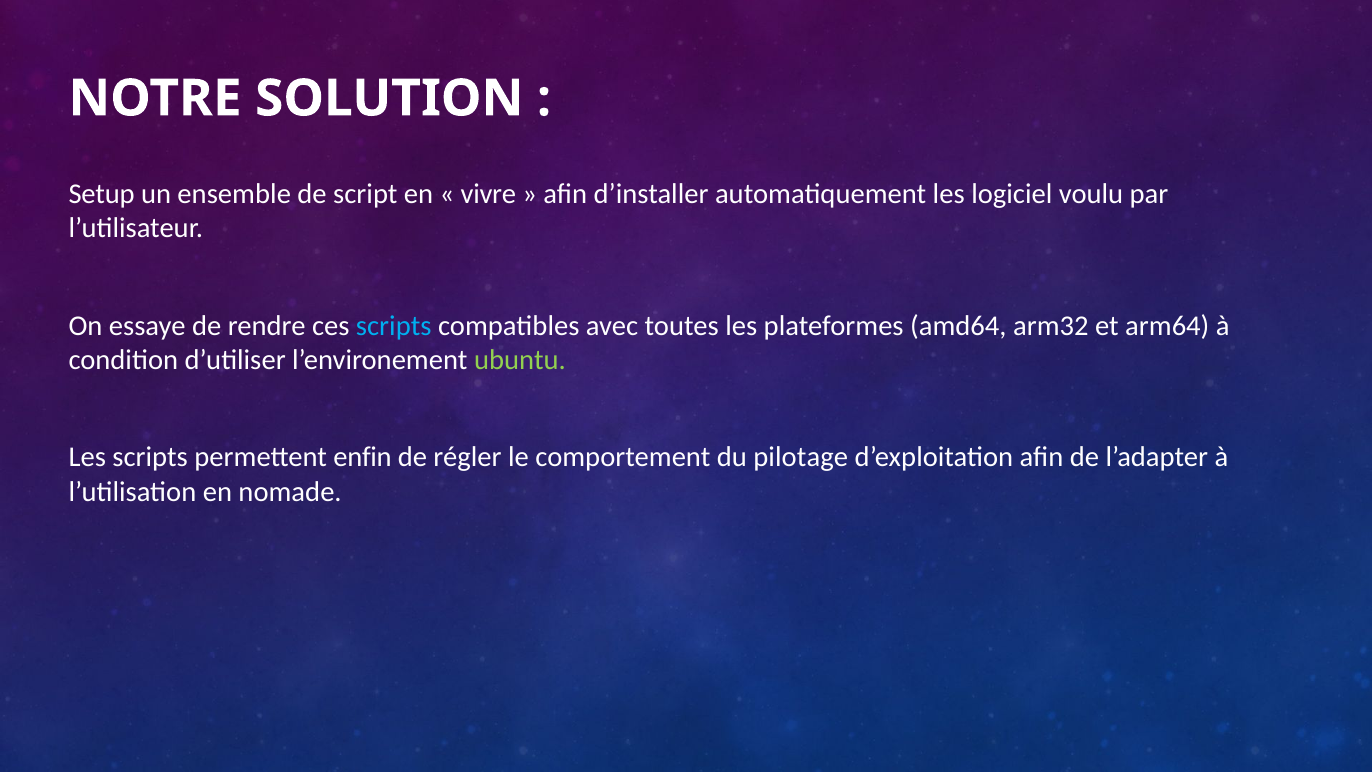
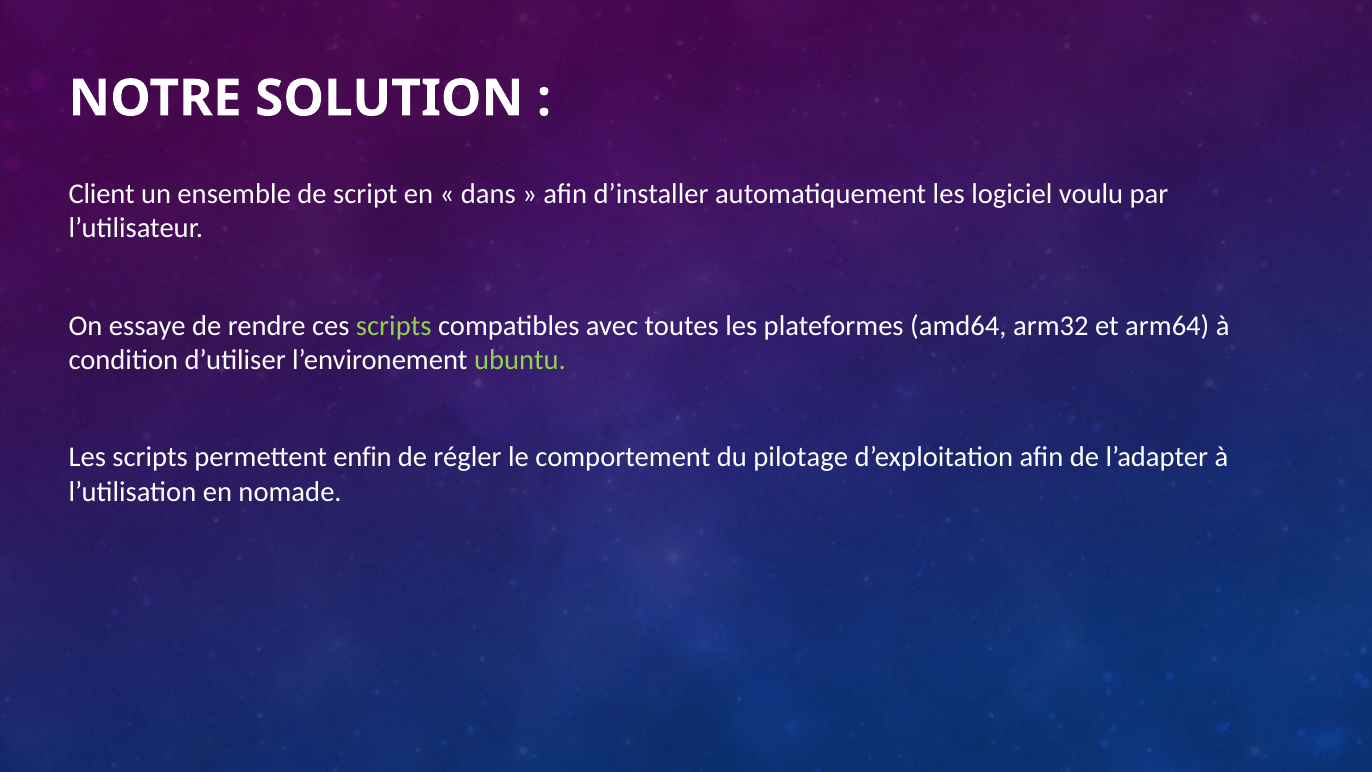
Setup: Setup -> Client
vivre: vivre -> dans
scripts at (394, 326) colour: light blue -> light green
